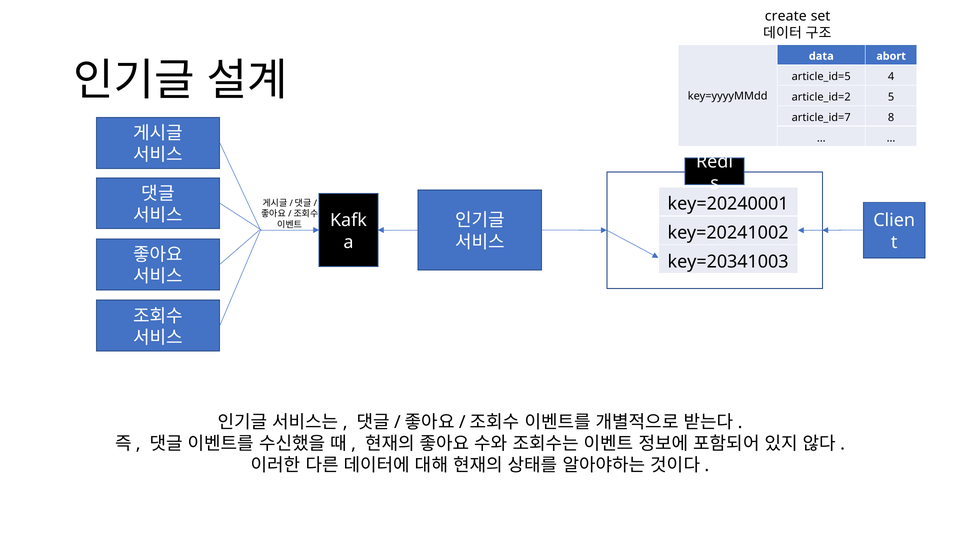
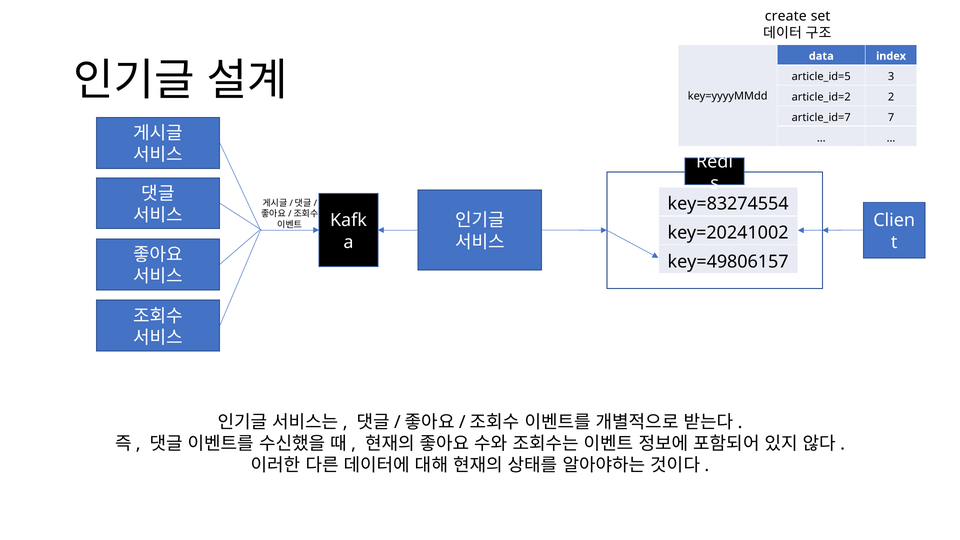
abort: abort -> index
4: 4 -> 3
5: 5 -> 2
8: 8 -> 7
key=20240001: key=20240001 -> key=83274554
key=20341003: key=20341003 -> key=49806157
